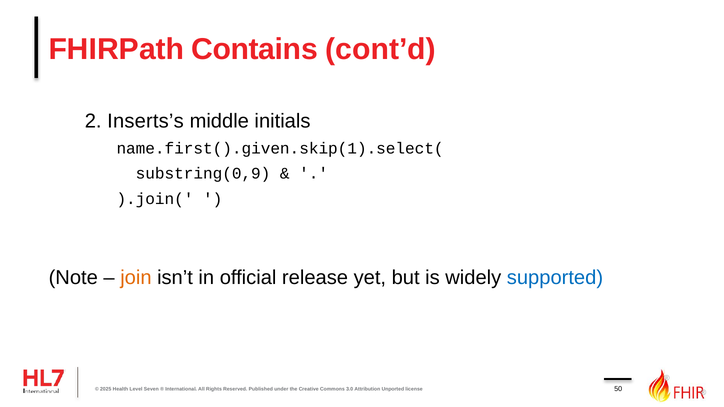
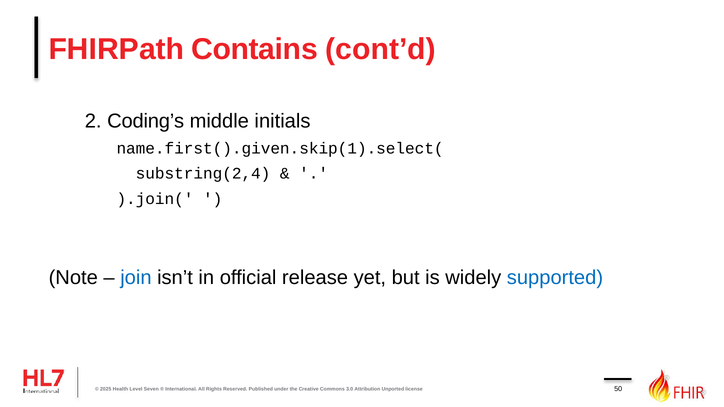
Inserts’s: Inserts’s -> Coding’s
substring(0,9: substring(0,9 -> substring(2,4
join colour: orange -> blue
